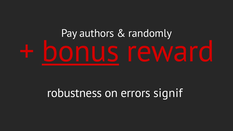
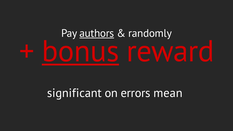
authors underline: none -> present
robustness: robustness -> significant
signif: signif -> mean
